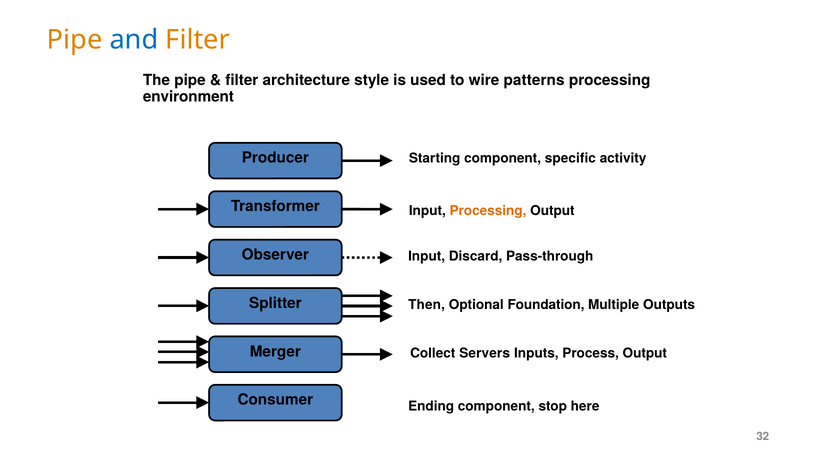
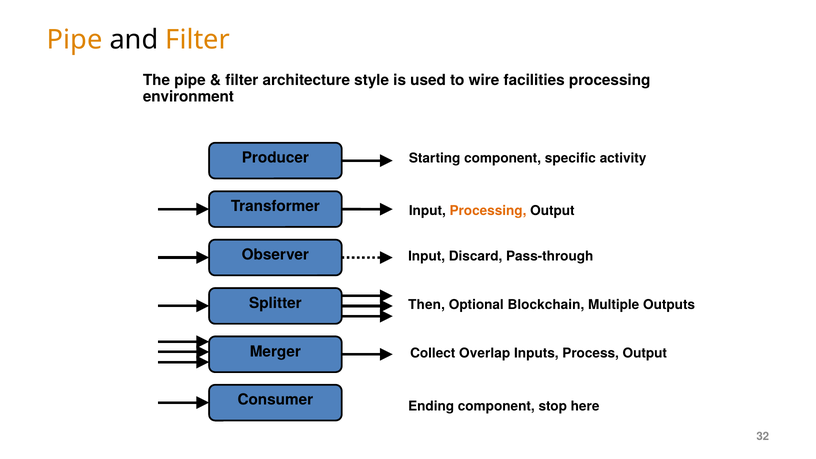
and colour: blue -> black
patterns: patterns -> facilities
Foundation: Foundation -> Blockchain
Servers: Servers -> Overlap
